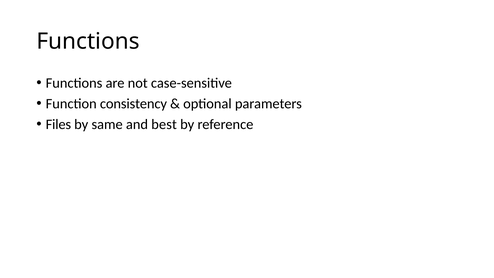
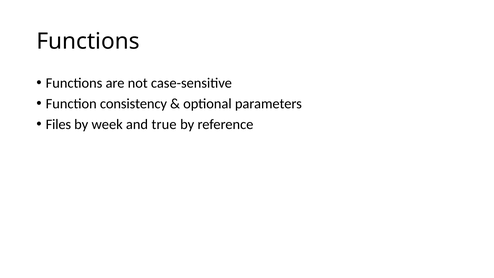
same: same -> week
best: best -> true
